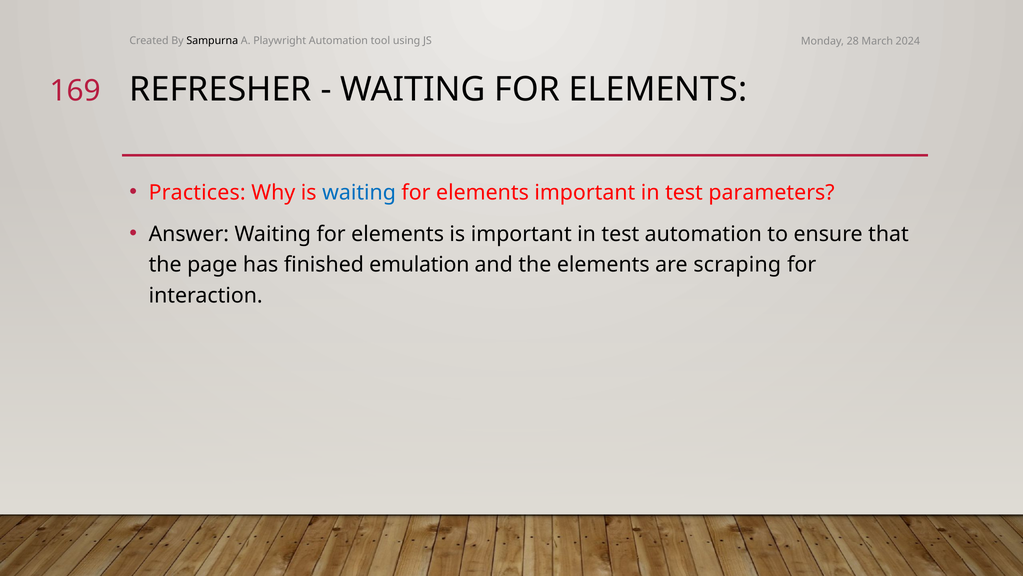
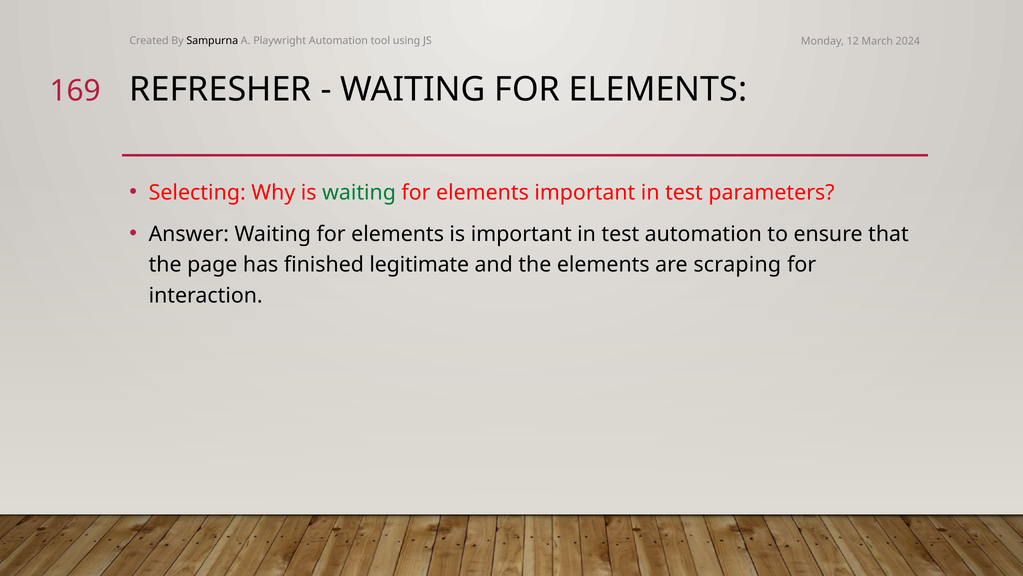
28: 28 -> 12
Practices: Practices -> Selecting
waiting at (359, 192) colour: blue -> green
emulation: emulation -> legitimate
